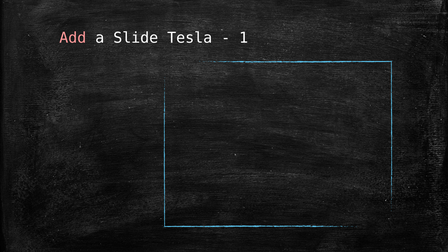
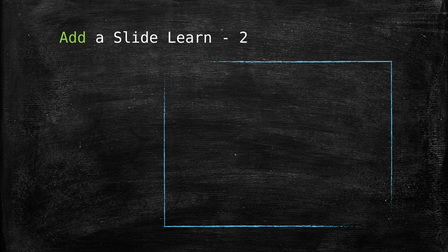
Add colour: pink -> light green
Tesla: Tesla -> Learn
1: 1 -> 2
